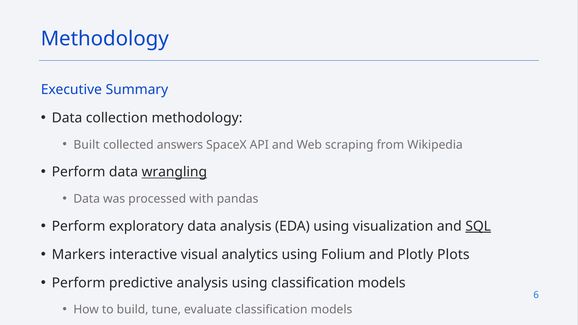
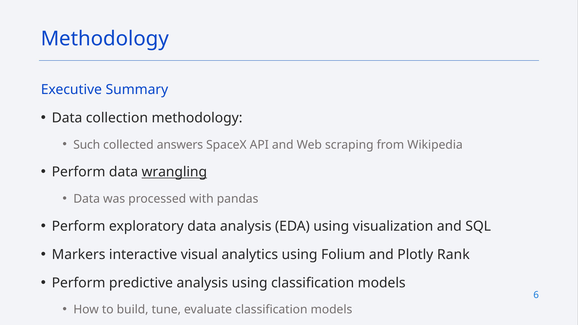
Built: Built -> Such
SQL underline: present -> none
Plots: Plots -> Rank
